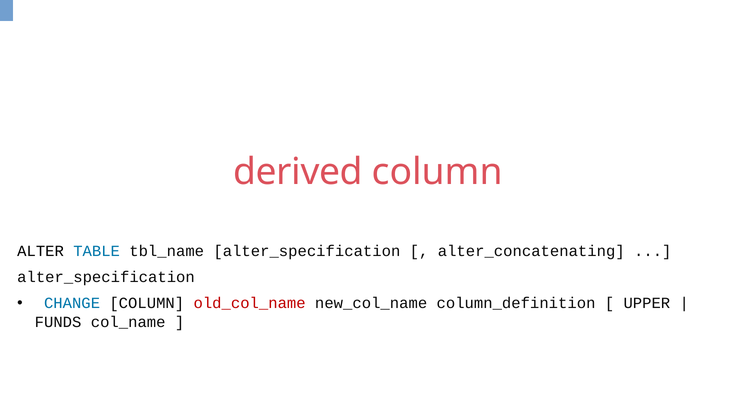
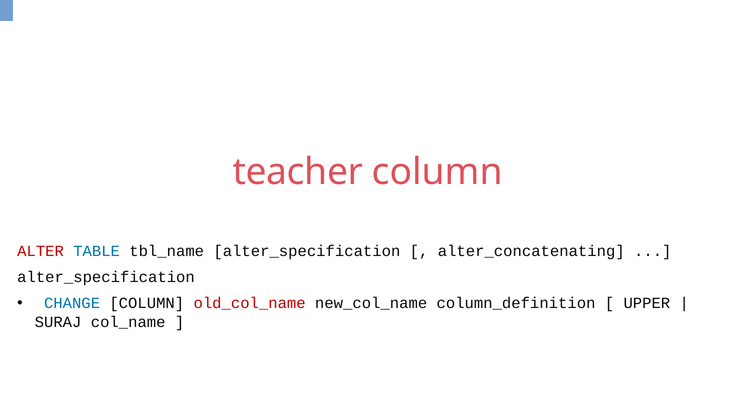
derived: derived -> teacher
ALTER colour: black -> red
FUNDS: FUNDS -> SURAJ
